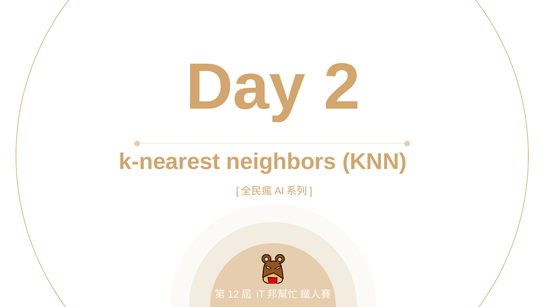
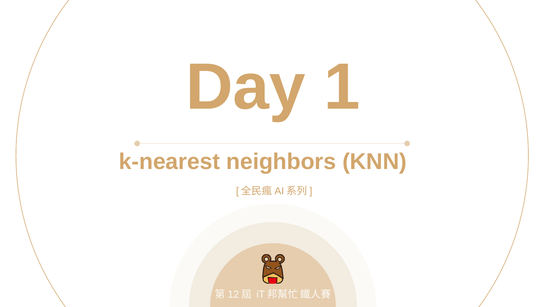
2: 2 -> 1
